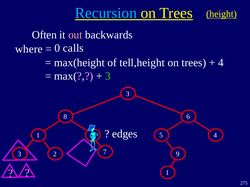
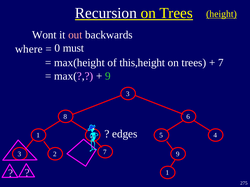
Recursion colour: light blue -> white
Often: Often -> Wont
calls: calls -> must
tell,height: tell,height -> this,height
4 at (221, 63): 4 -> 7
3 at (108, 76): 3 -> 9
